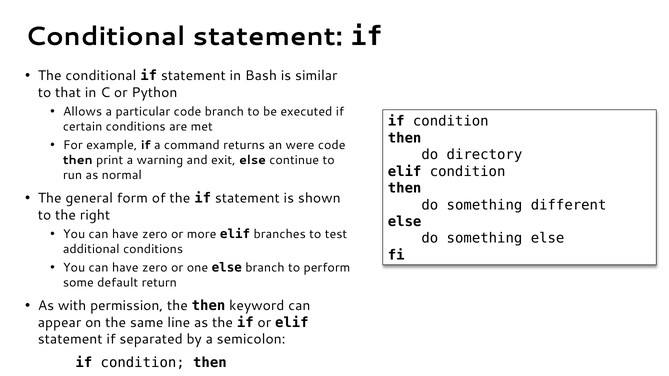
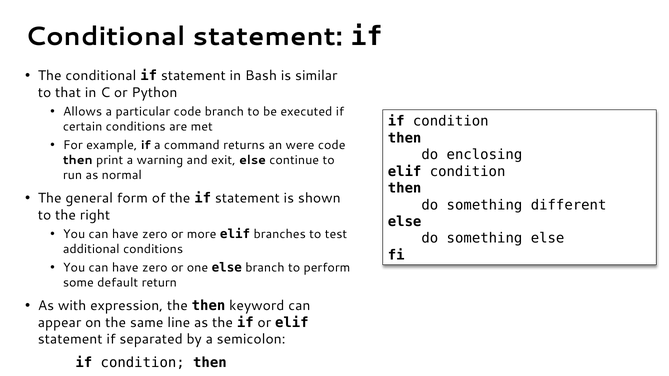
directory: directory -> enclosing
permission: permission -> expression
